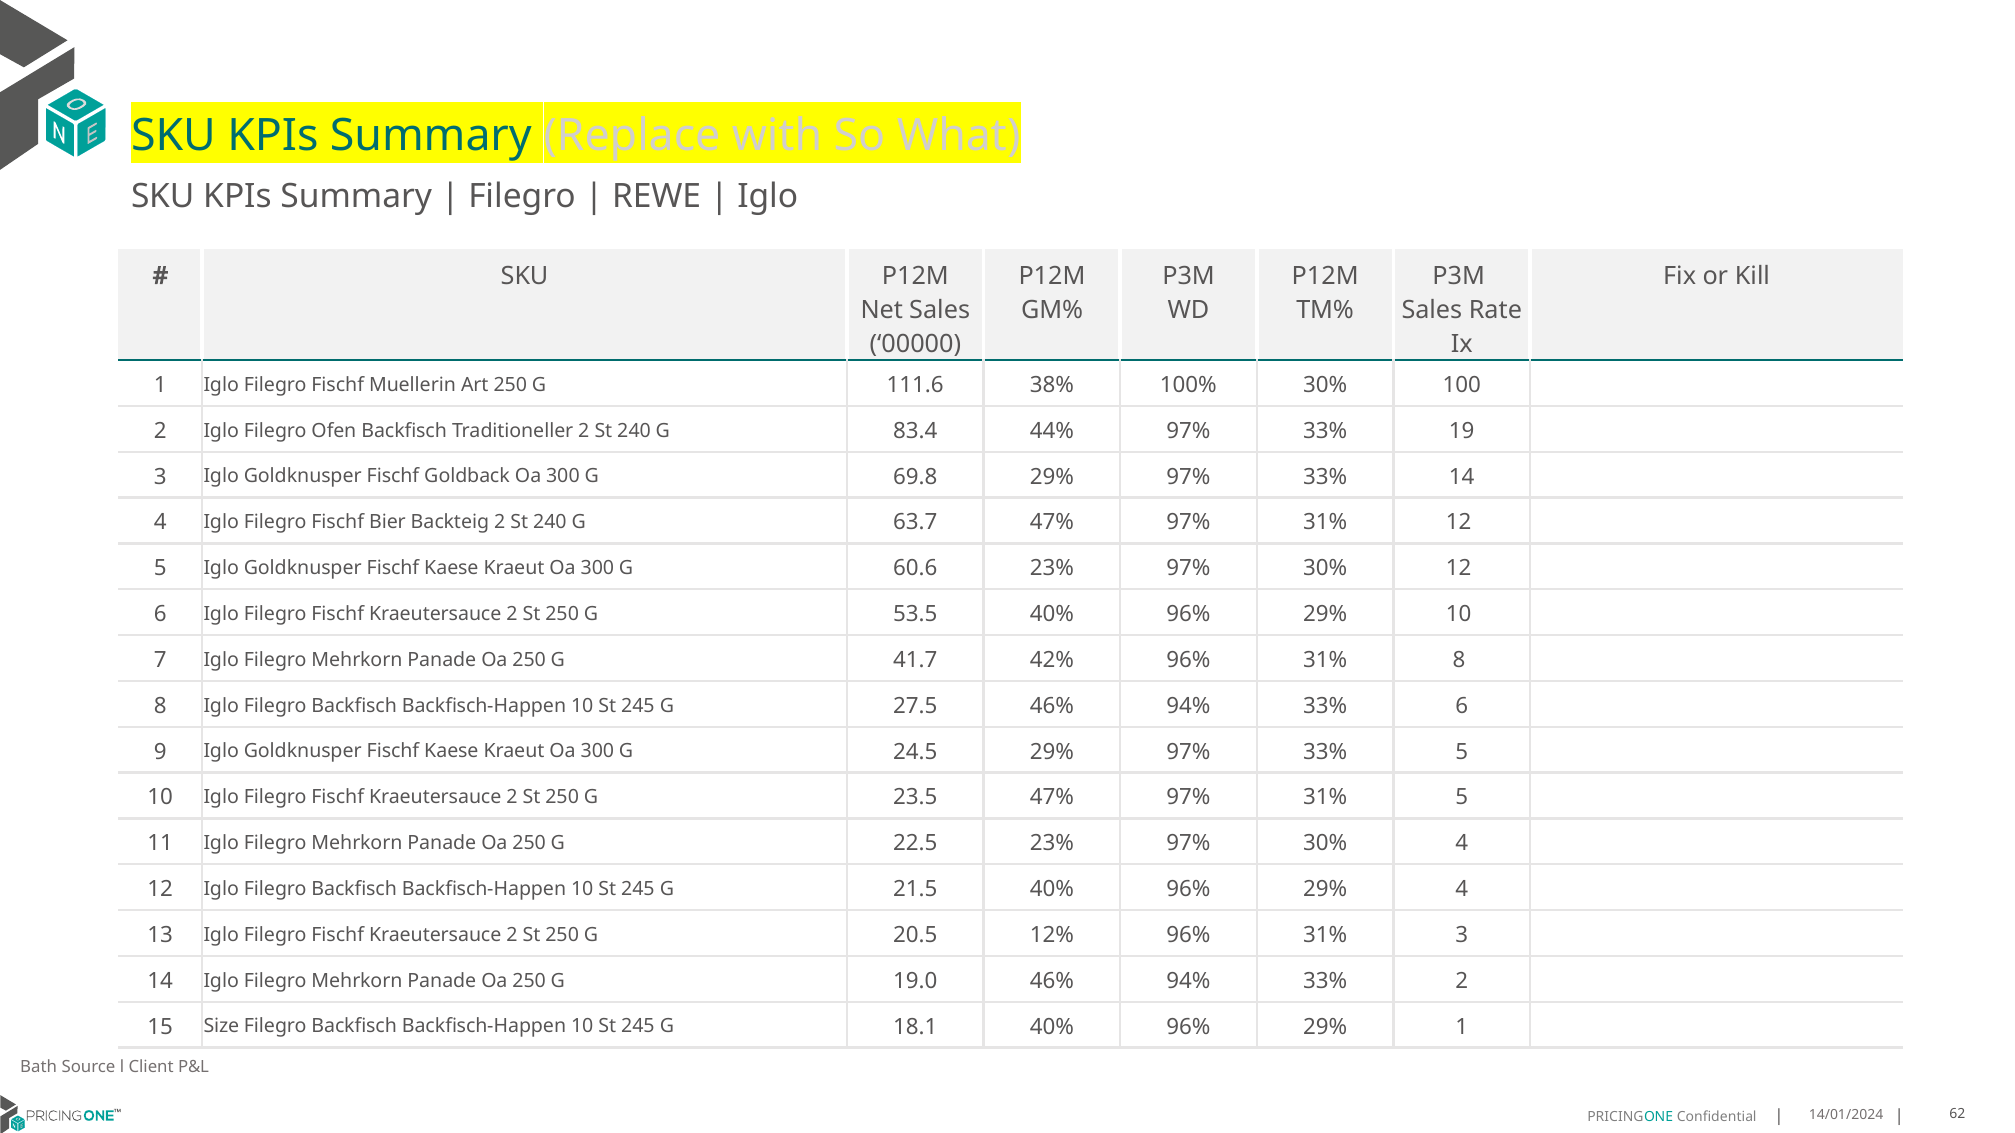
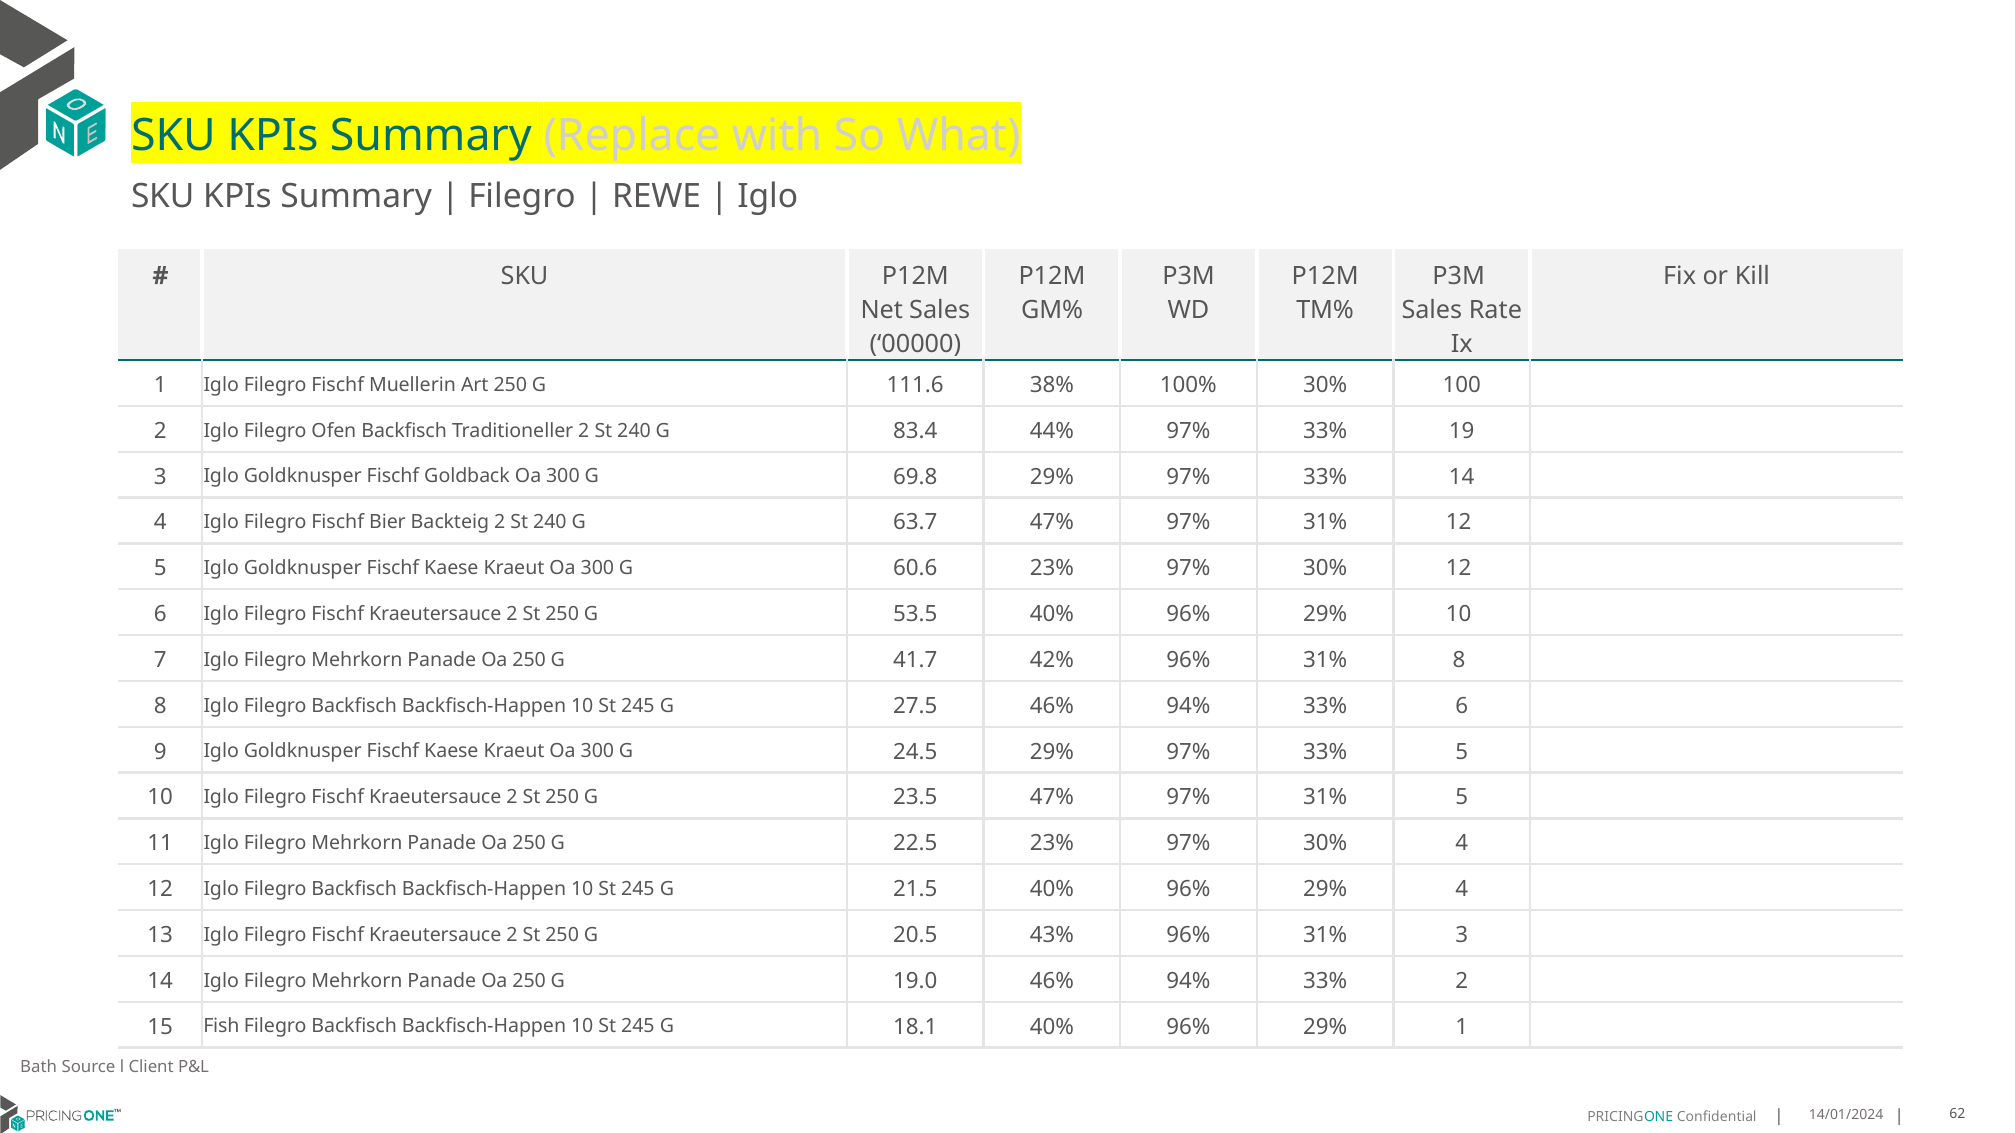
12%: 12% -> 43%
Size: Size -> Fish
